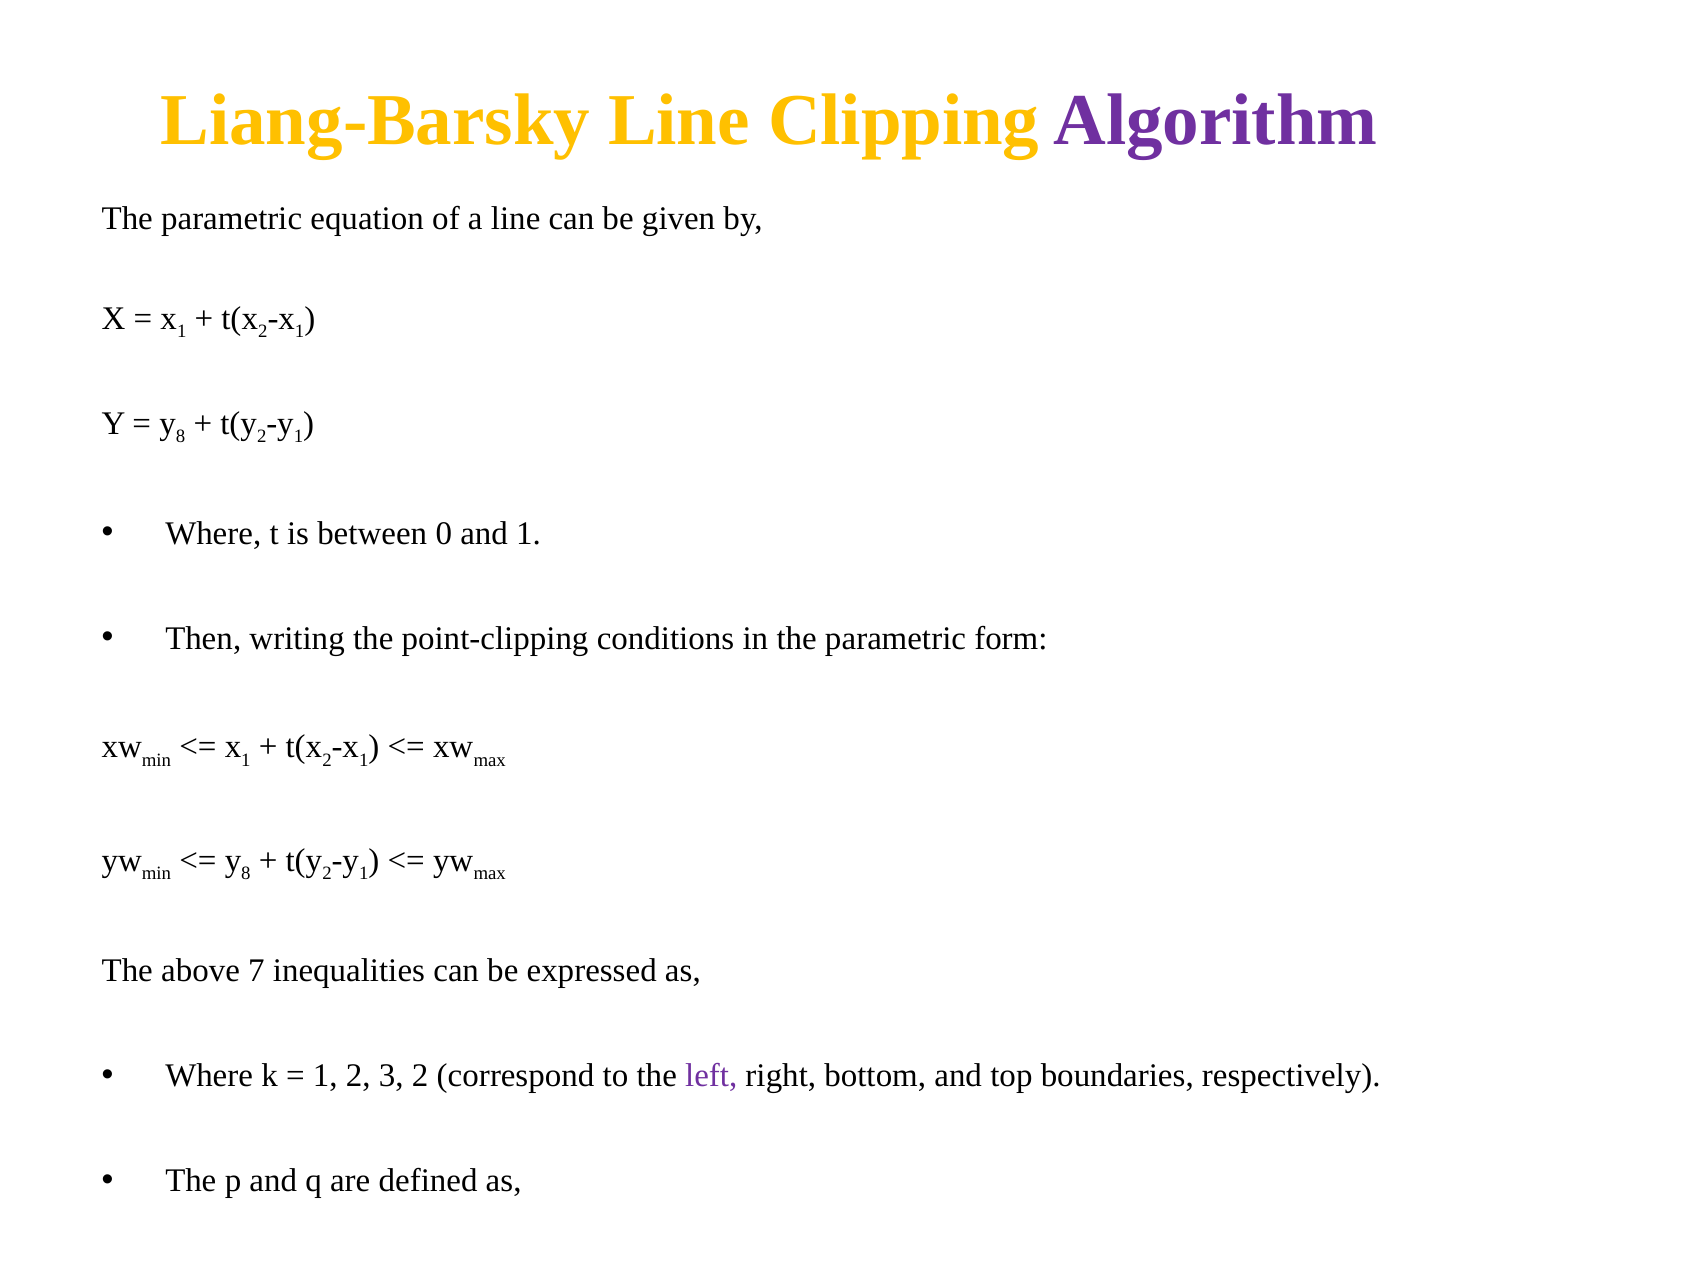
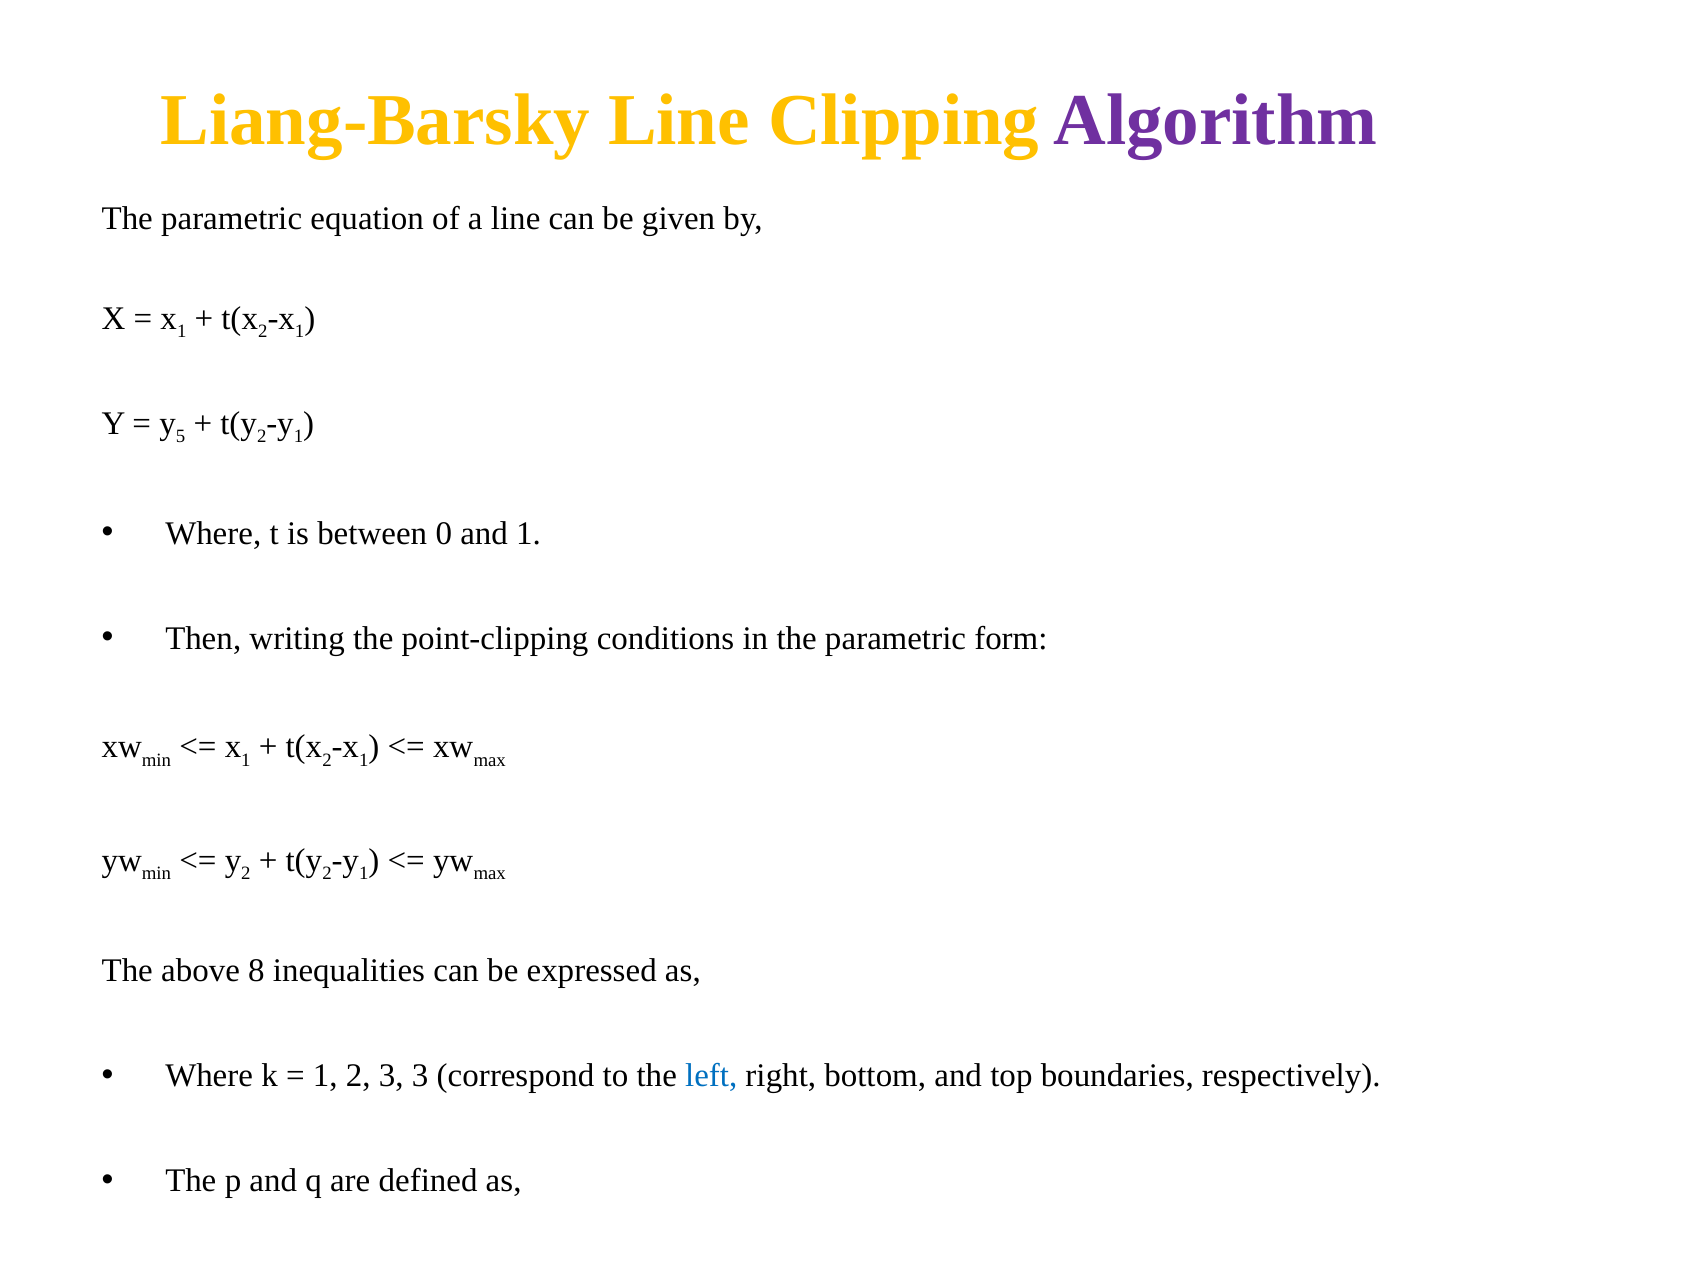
8 at (181, 436): 8 -> 5
8 at (246, 873): 8 -> 2
7: 7 -> 8
3 2: 2 -> 3
left colour: purple -> blue
